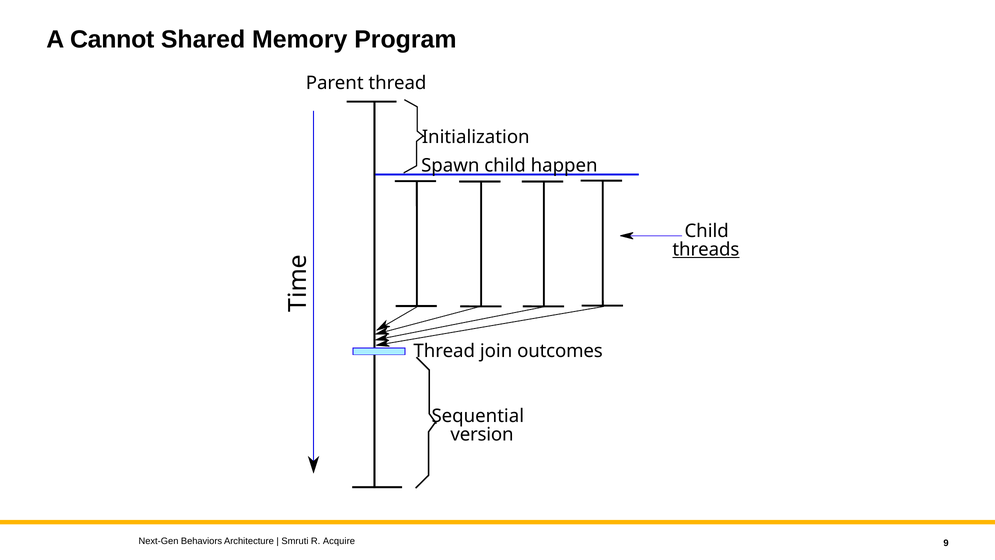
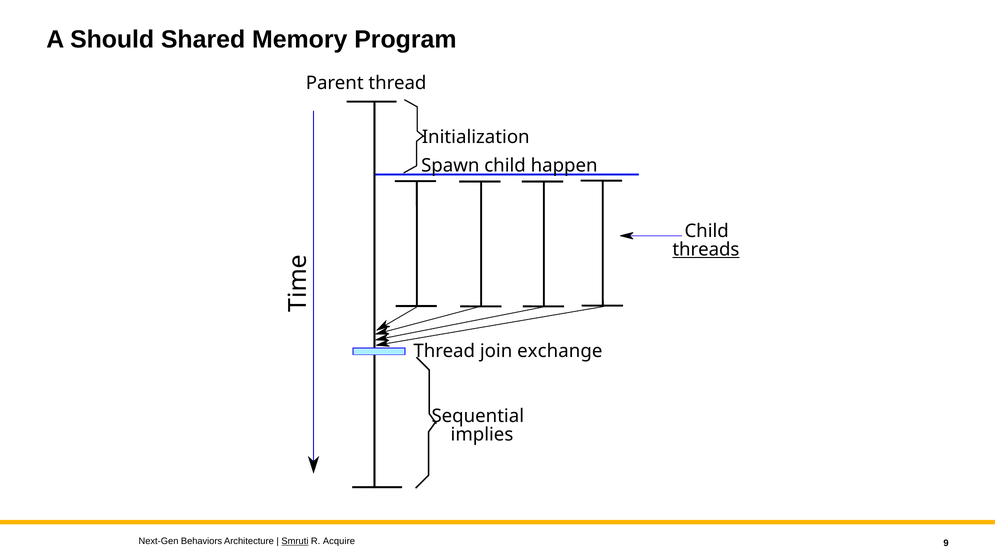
Cannot: Cannot -> Should
outcomes: outcomes -> exchange
version: version -> implies
Smruti underline: none -> present
